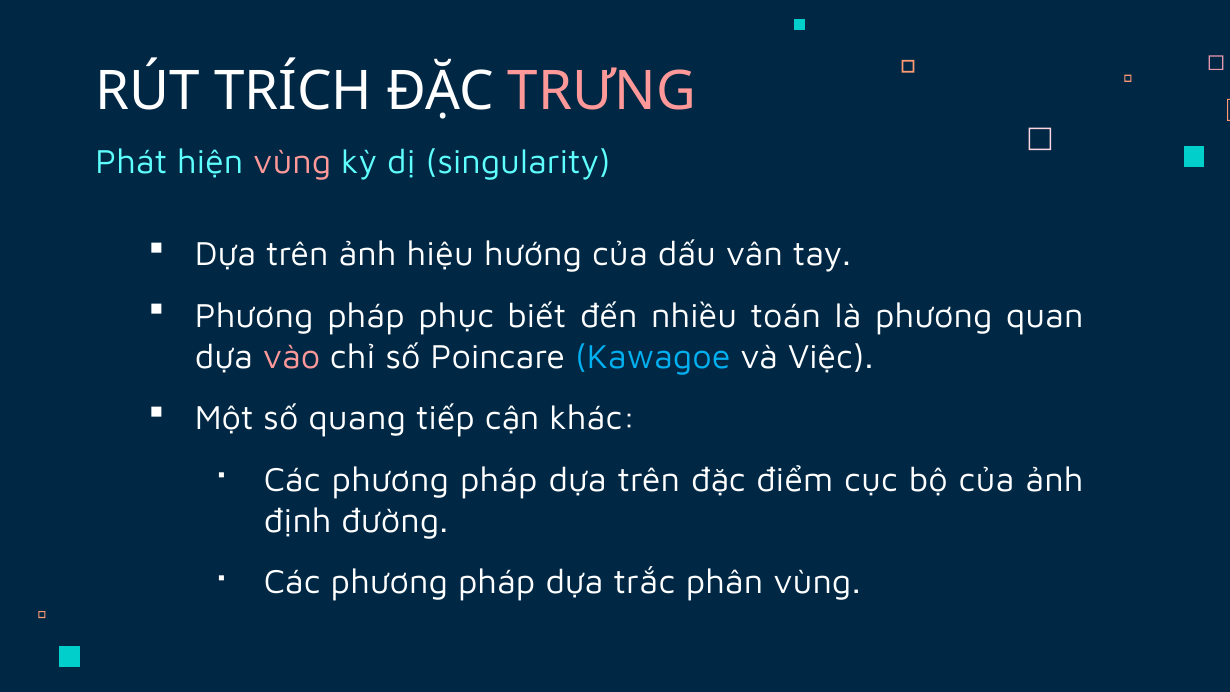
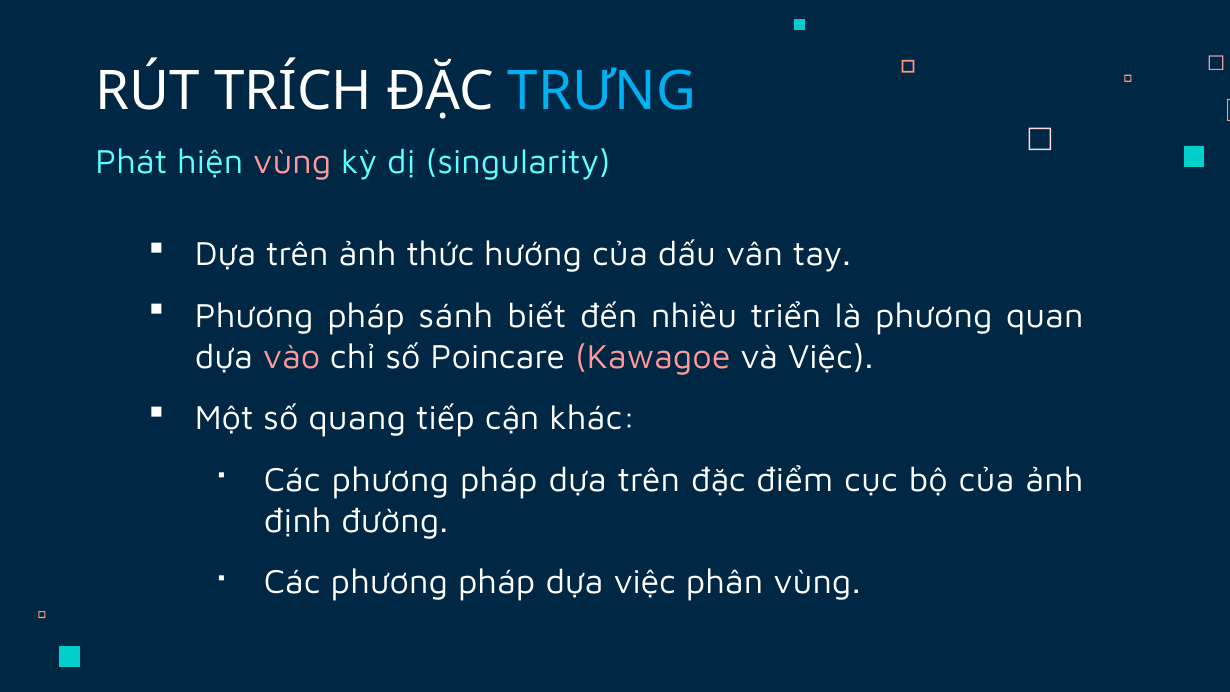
TRƯNG colour: pink -> light blue
hiệu: hiệu -> thức
phục: phục -> sánh
toán: toán -> triển
Kawagoe colour: light blue -> pink
dựa trắc: trắc -> việc
